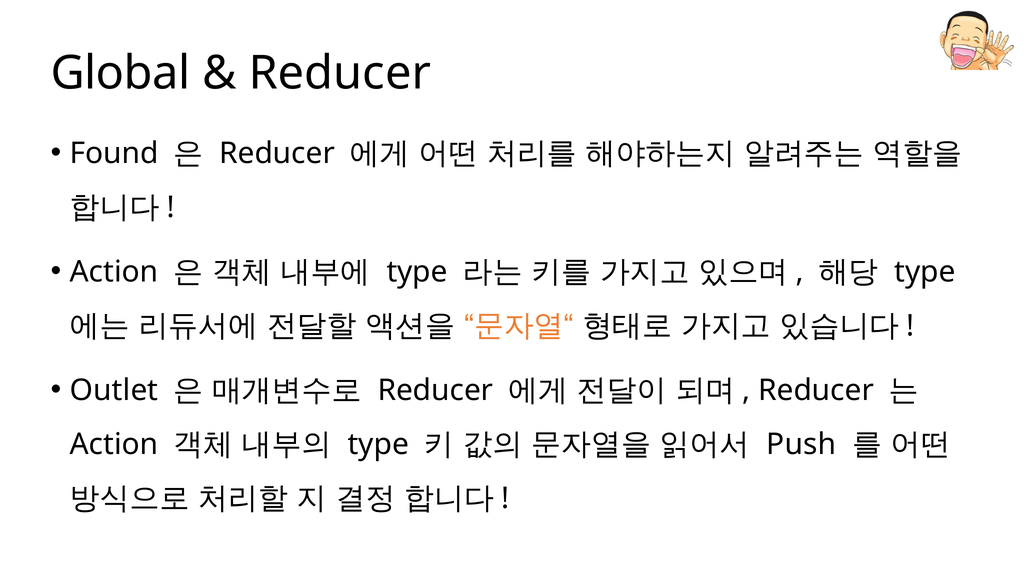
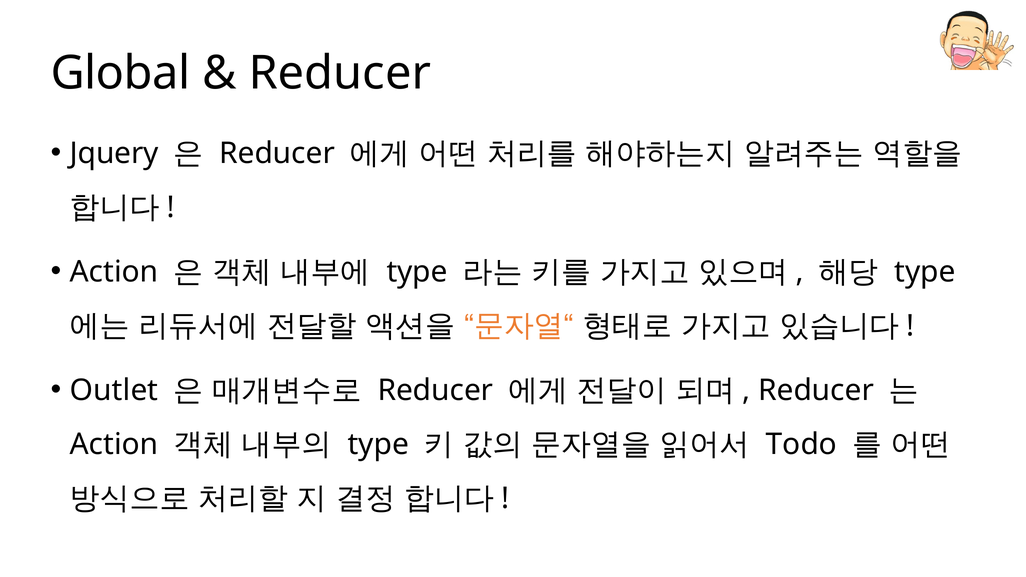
Found: Found -> Jquery
Push: Push -> Todo
